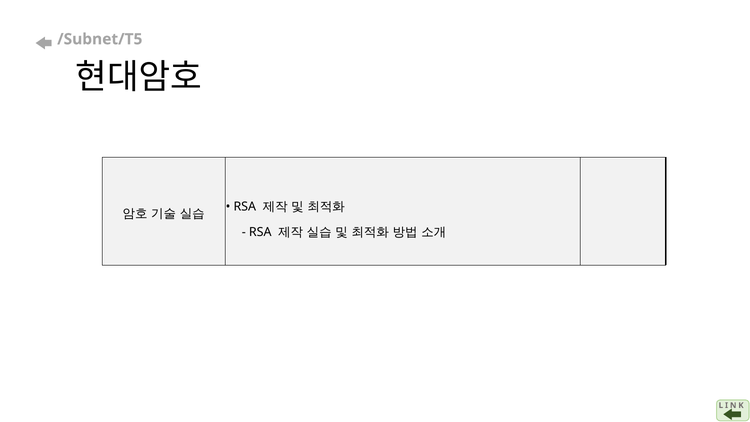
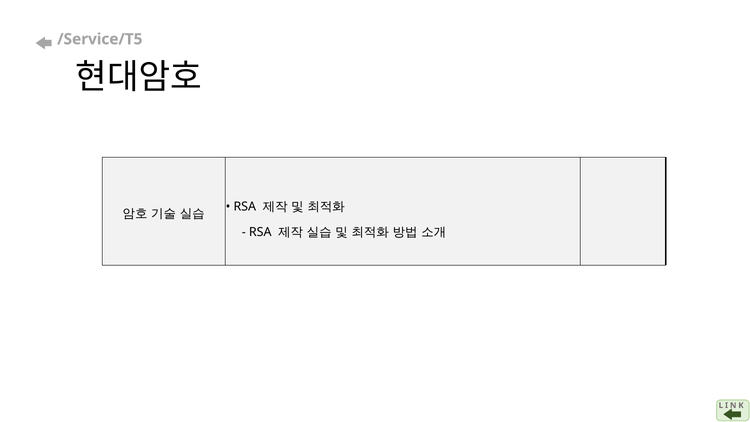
/Subnet/T5: /Subnet/T5 -> /Service/T5
